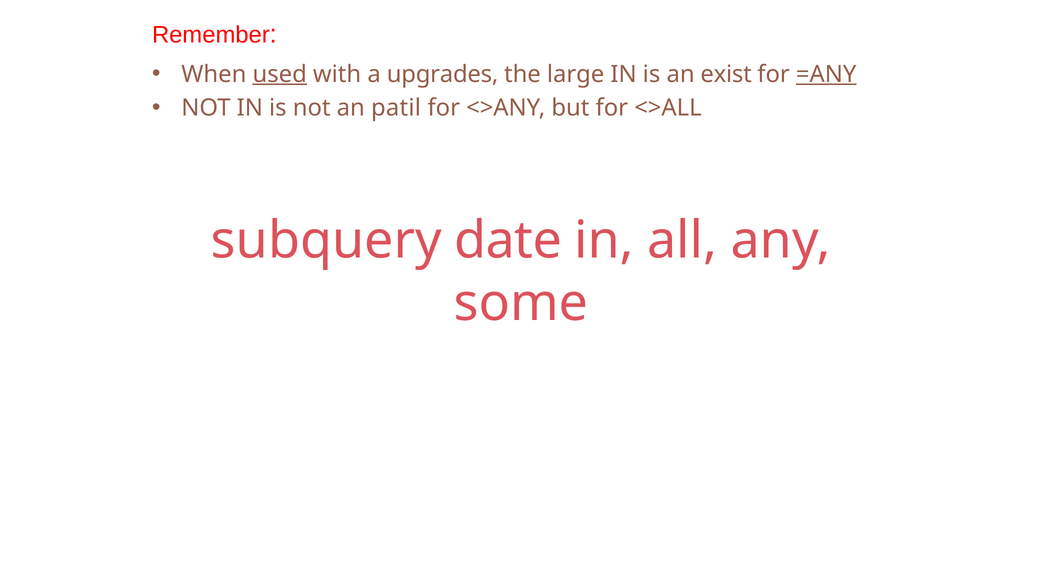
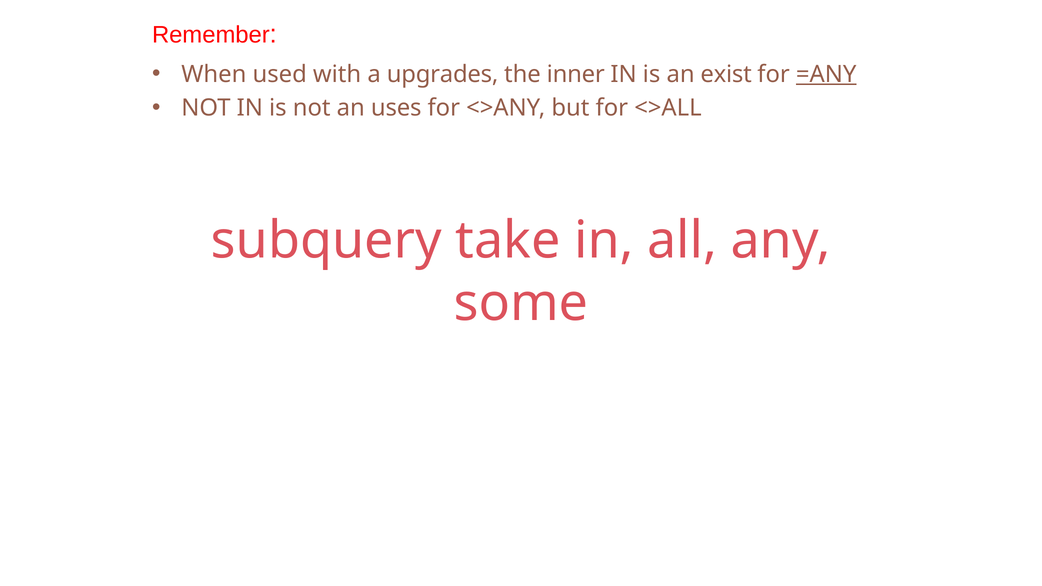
used underline: present -> none
large: large -> inner
patil: patil -> uses
date: date -> take
